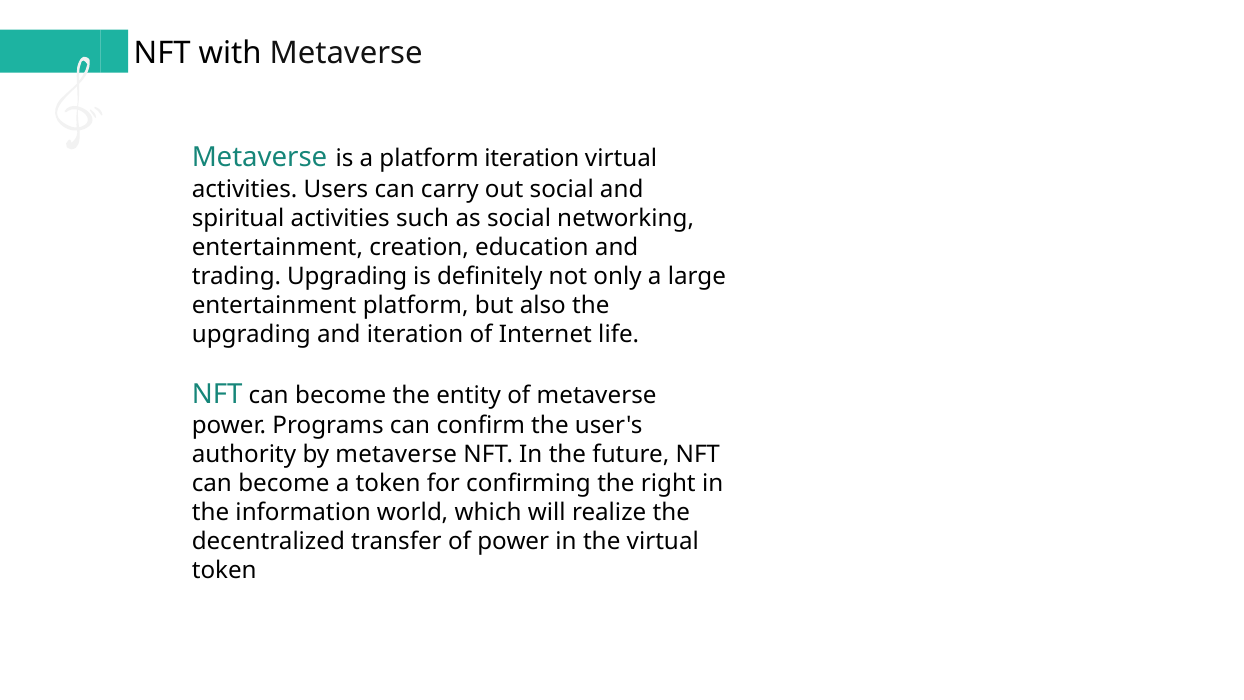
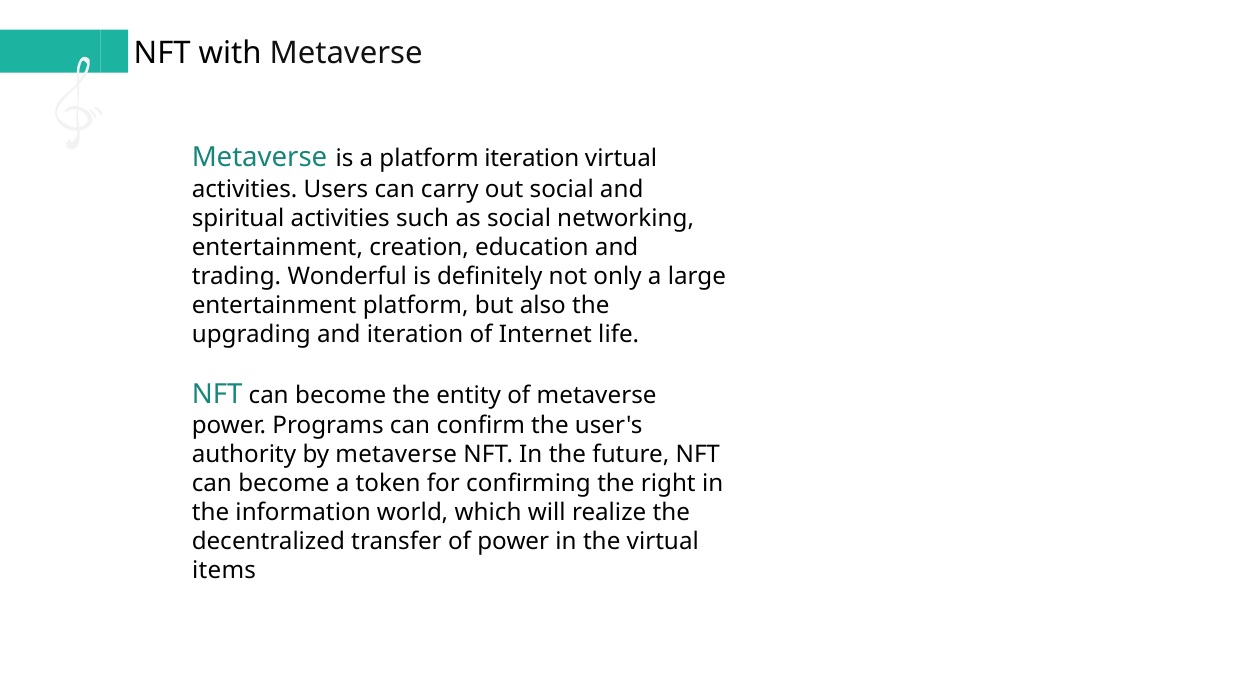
trading Upgrading: Upgrading -> Wonderful
token at (224, 571): token -> items
